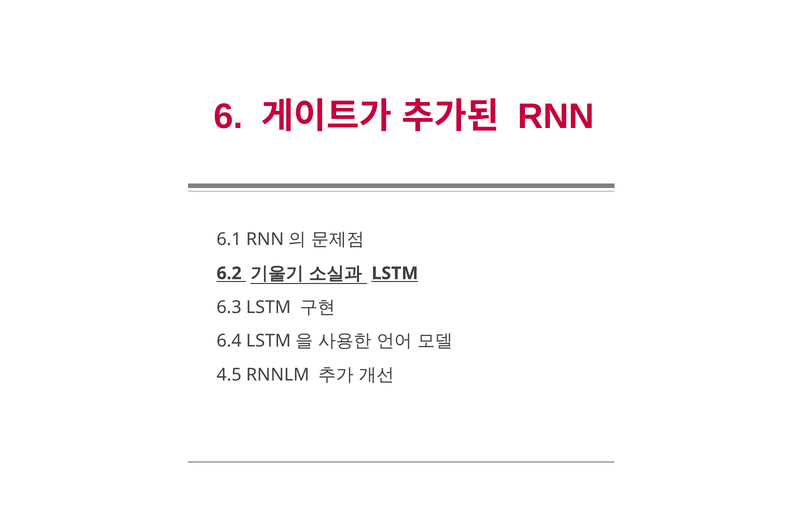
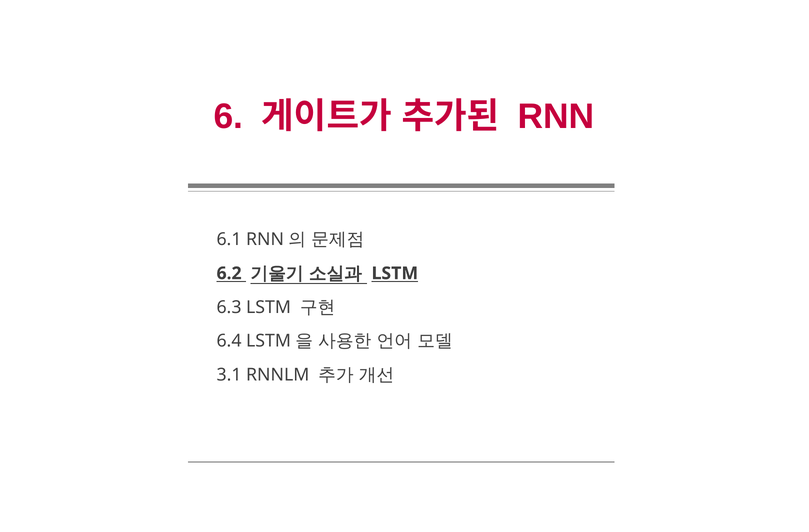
4.5: 4.5 -> 3.1
